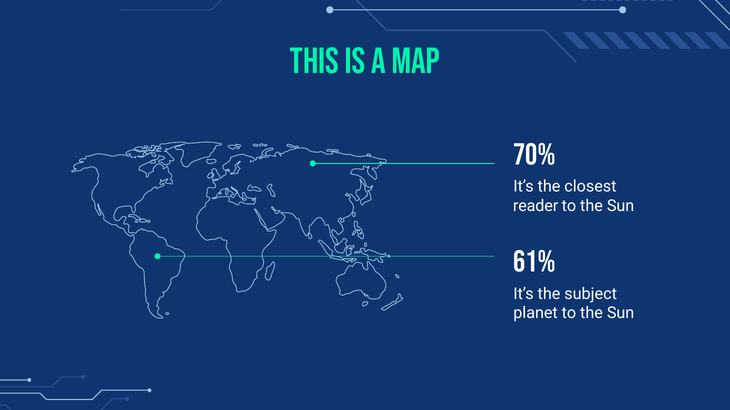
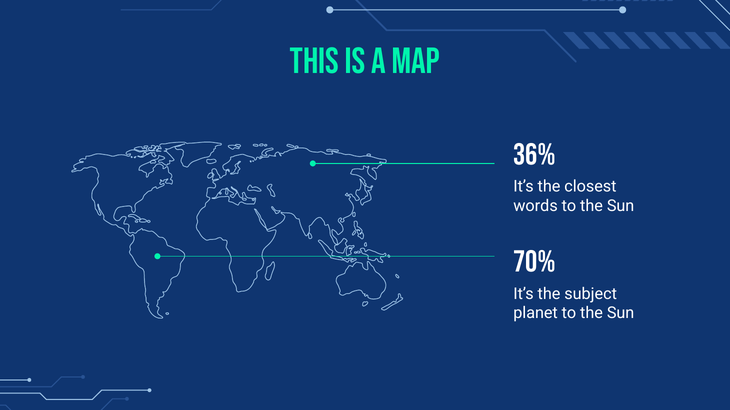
70%: 70% -> 36%
reader: reader -> words
61%: 61% -> 70%
